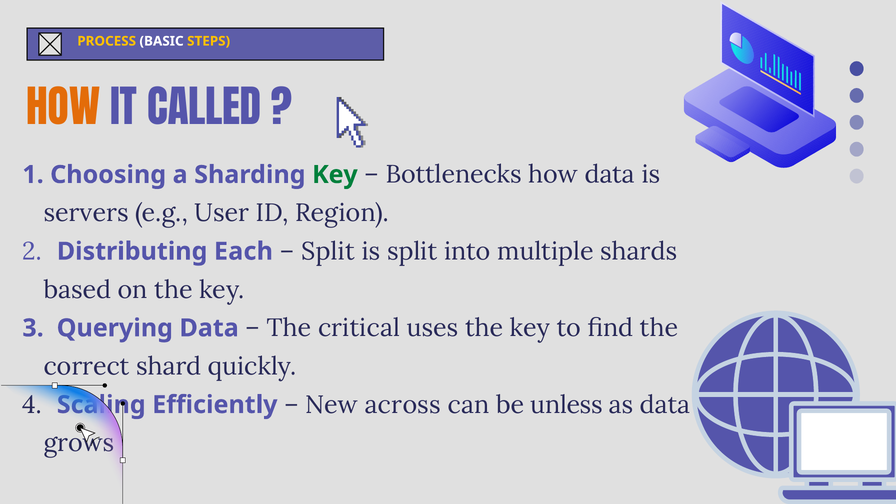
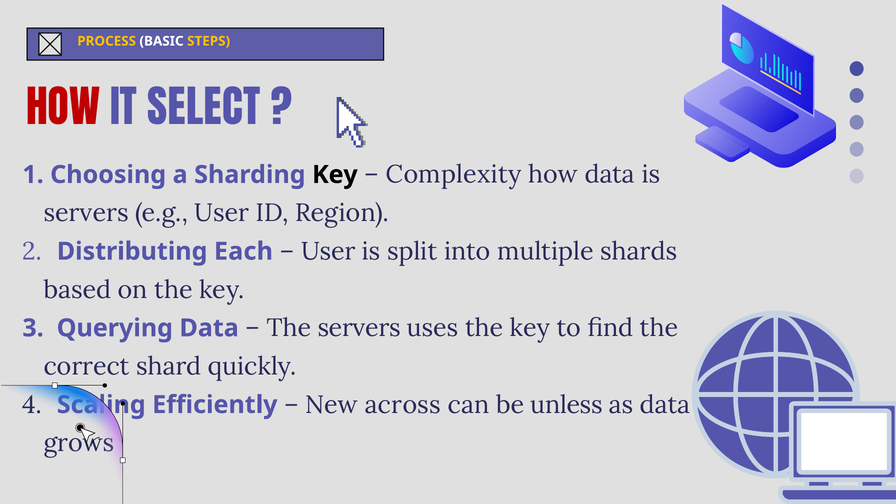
HOW at (63, 110) colour: orange -> red
CALLED: CALLED -> SELECT
Key at (335, 175) colour: green -> black
Bottlenecks: Bottlenecks -> Complexity
Split at (328, 251): Split -> User
The critical: critical -> servers
